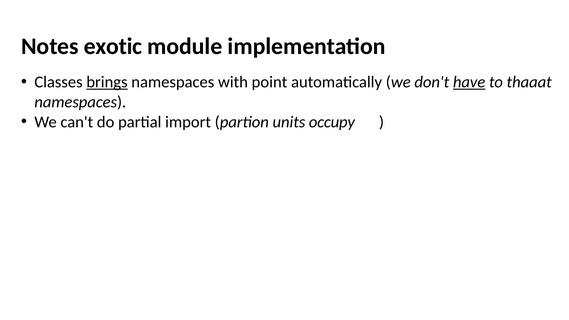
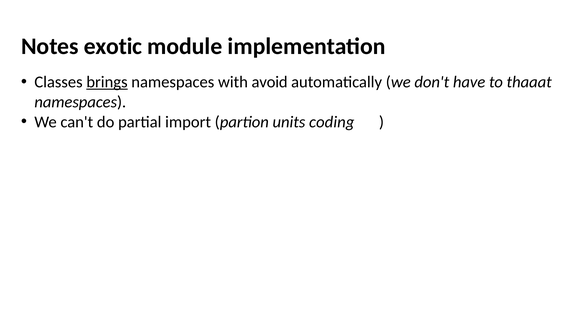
point: point -> avoid
have underline: present -> none
occupy: occupy -> coding
